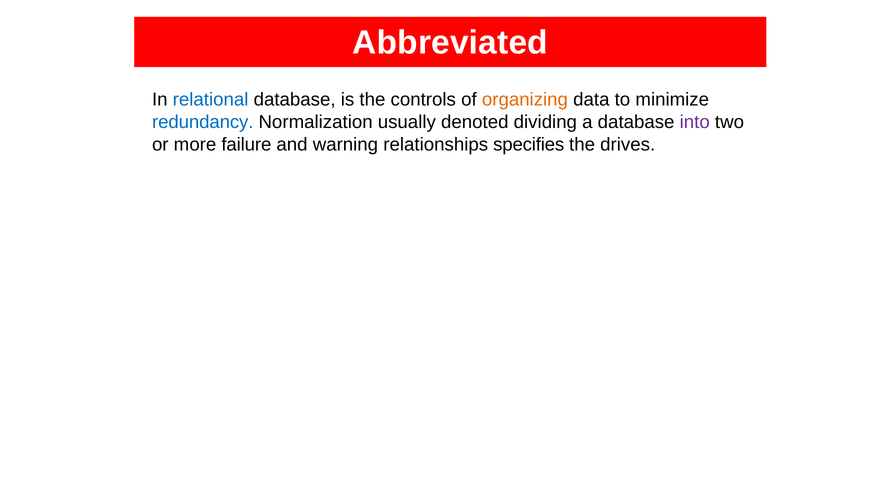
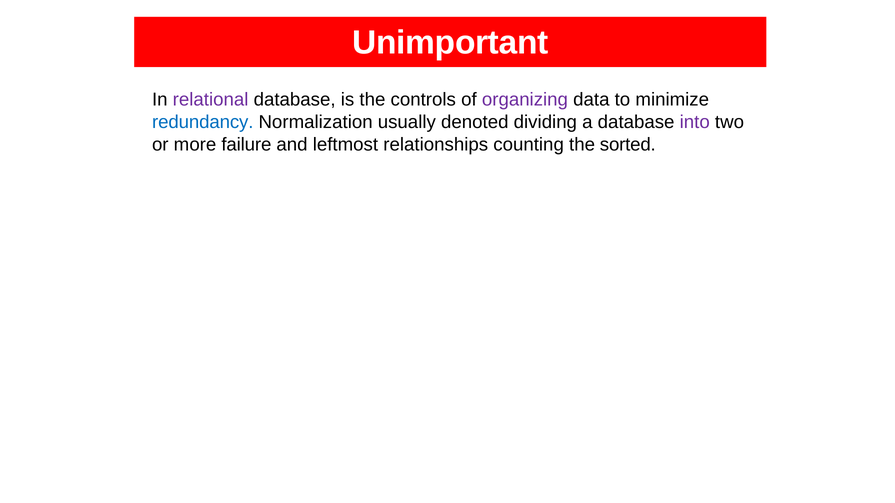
Abbreviated: Abbreviated -> Unimportant
relational colour: blue -> purple
organizing colour: orange -> purple
warning: warning -> leftmost
specifies: specifies -> counting
drives: drives -> sorted
